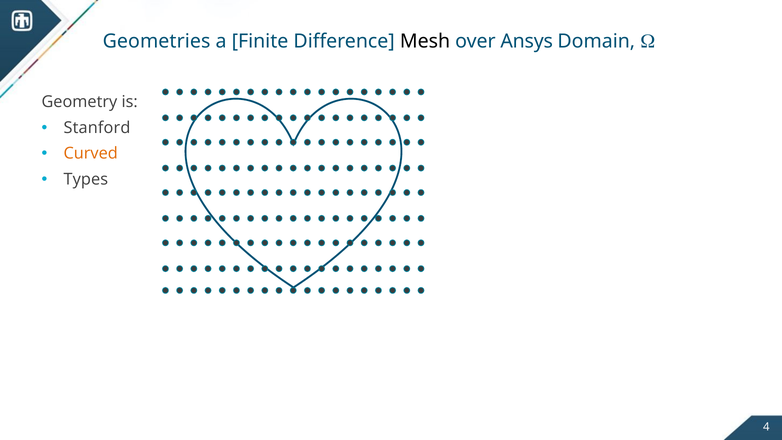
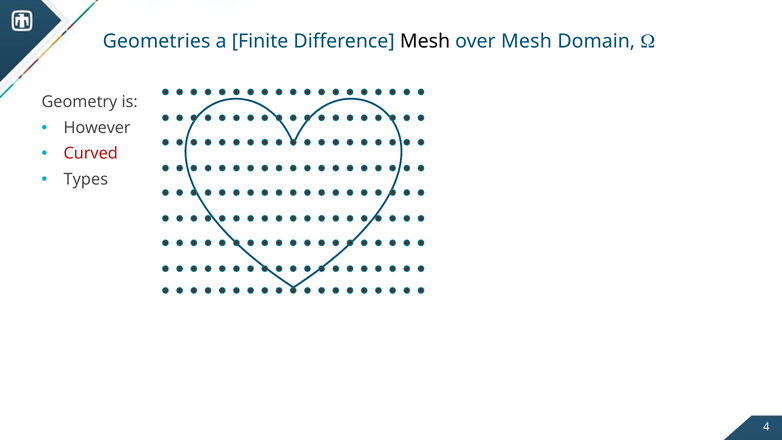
over Ansys: Ansys -> Mesh
Stanford: Stanford -> However
Curved colour: orange -> red
